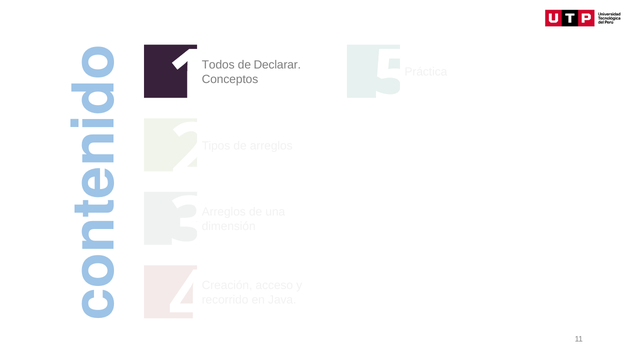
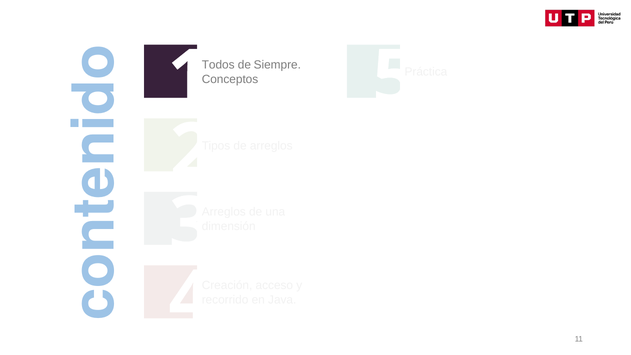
Declarar: Declarar -> Siempre
